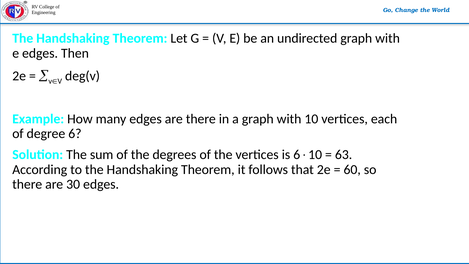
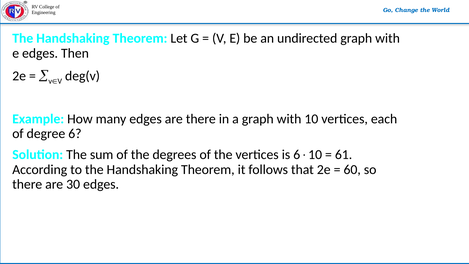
63: 63 -> 61
